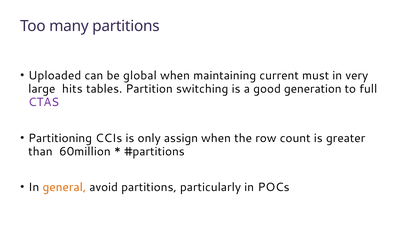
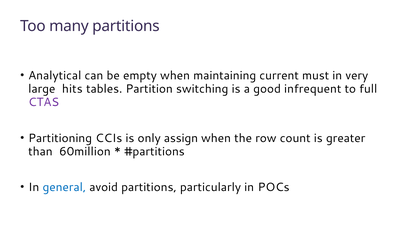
Uploaded: Uploaded -> Analytical
global: global -> empty
generation: generation -> infrequent
general colour: orange -> blue
